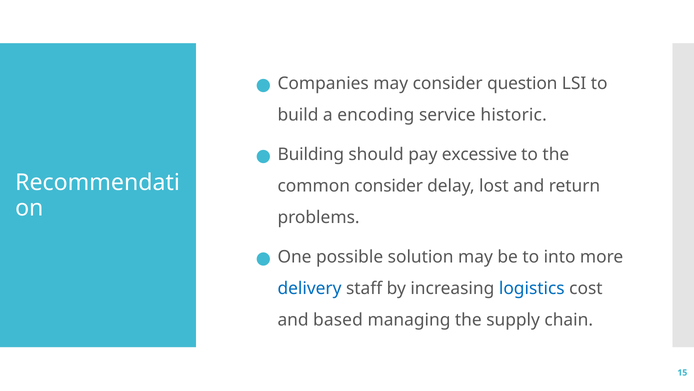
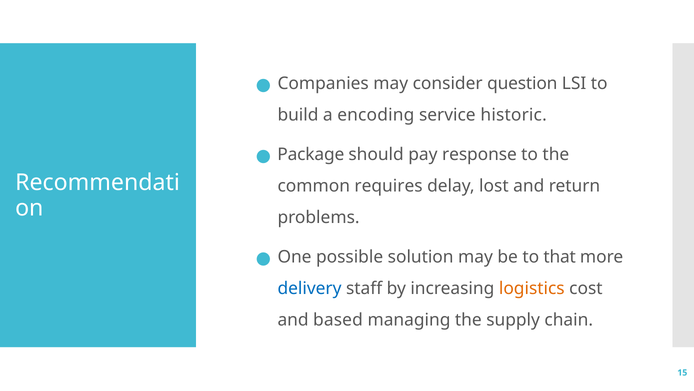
Building: Building -> Package
excessive: excessive -> response
common consider: consider -> requires
into: into -> that
logistics colour: blue -> orange
